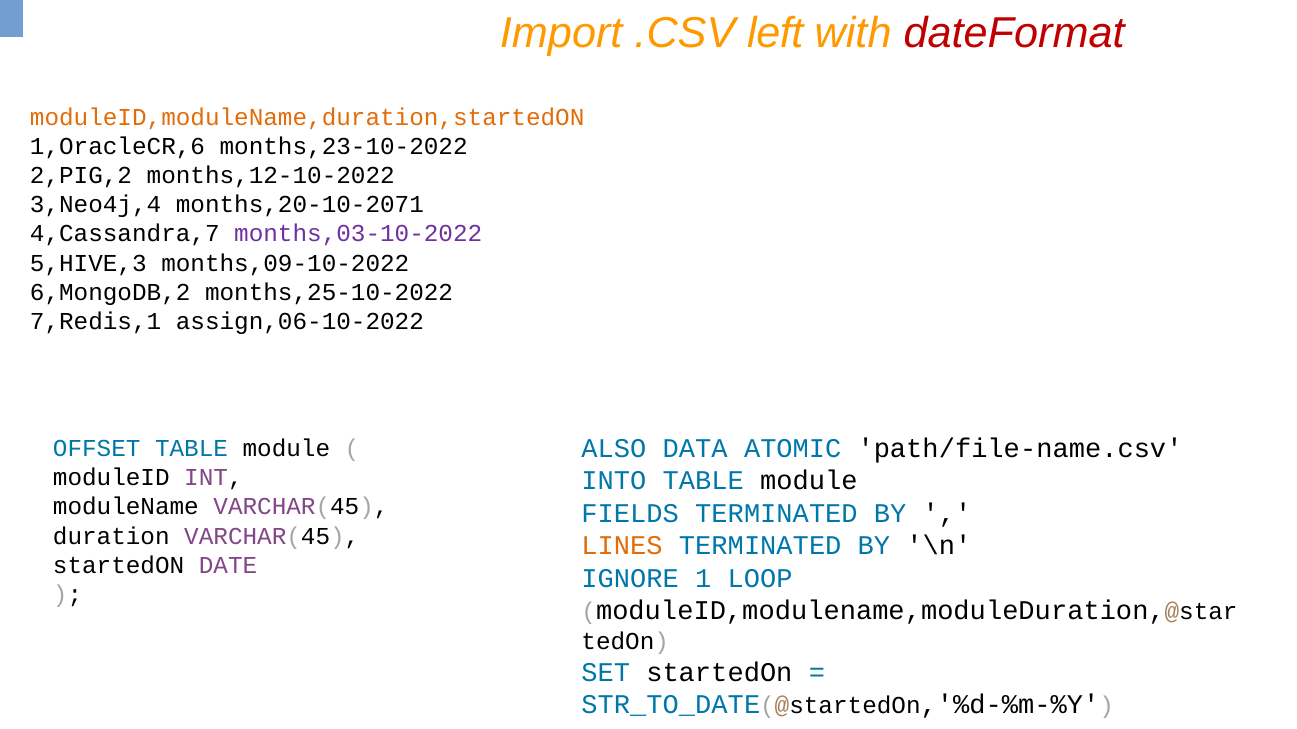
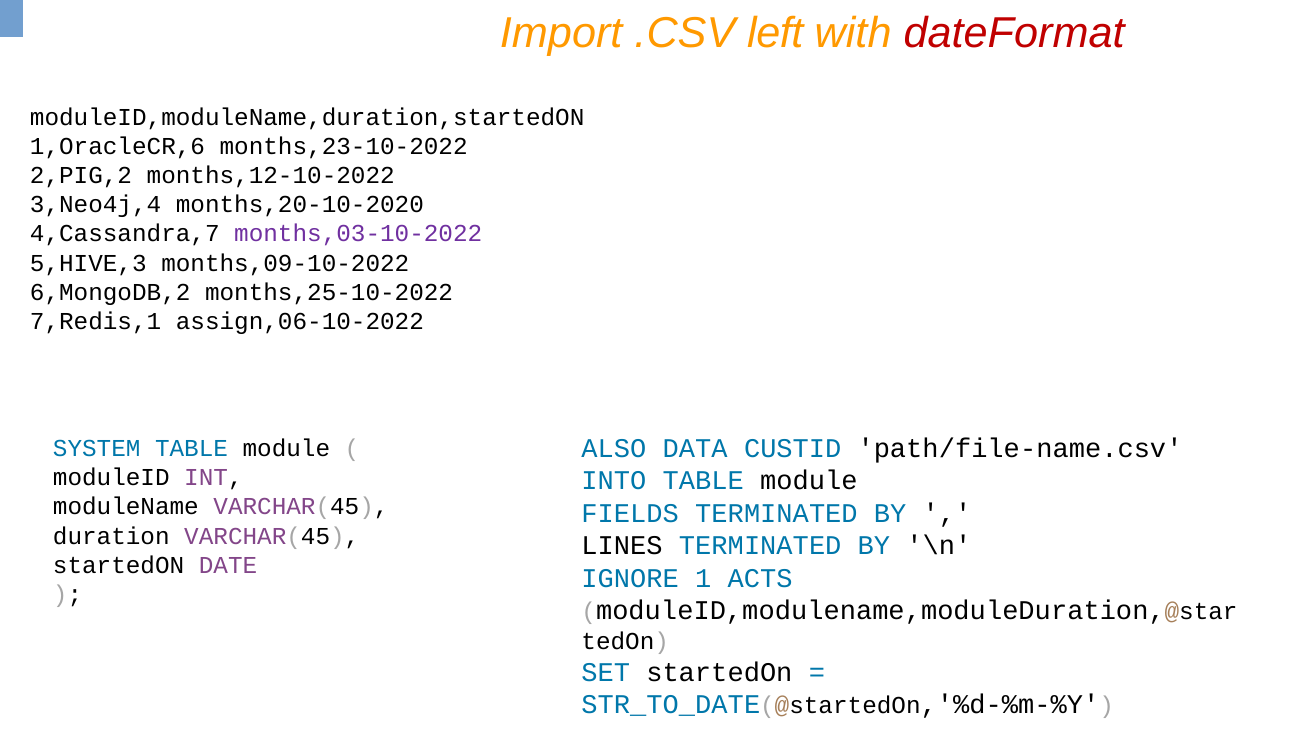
moduleID,moduleName,duration,startedON colour: orange -> black
months,20-10-2071: months,20-10-2071 -> months,20-10-2020
ATOMIC: ATOMIC -> CUSTID
OFFSET: OFFSET -> SYSTEM
LINES colour: orange -> black
LOOP: LOOP -> ACTS
